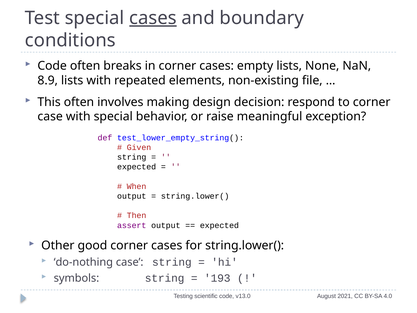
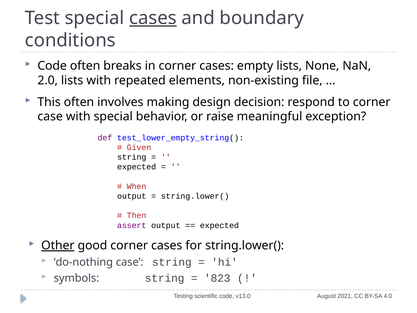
8.9: 8.9 -> 2.0
Other underline: none -> present
193: 193 -> 823
